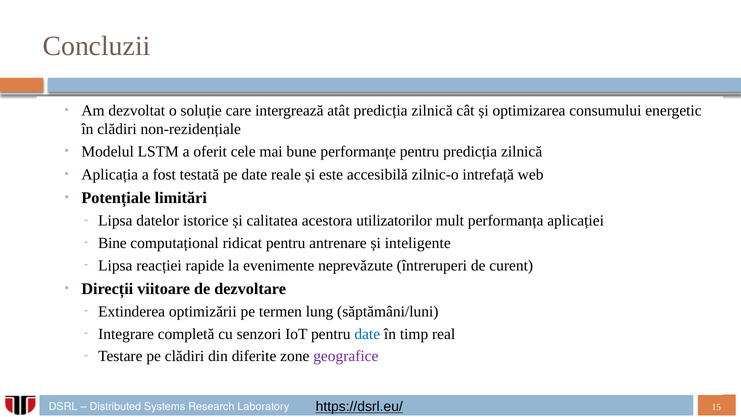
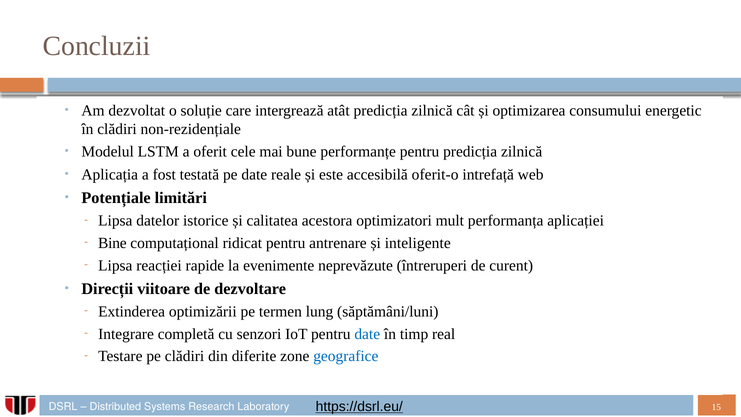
zilnic-o: zilnic-o -> oferit-o
utilizatorilor: utilizatorilor -> optimizatori
geografice colour: purple -> blue
